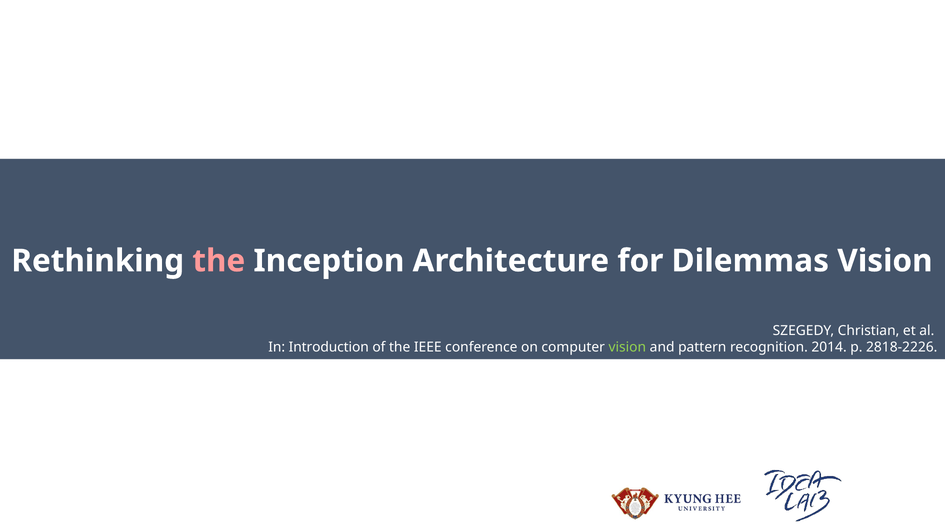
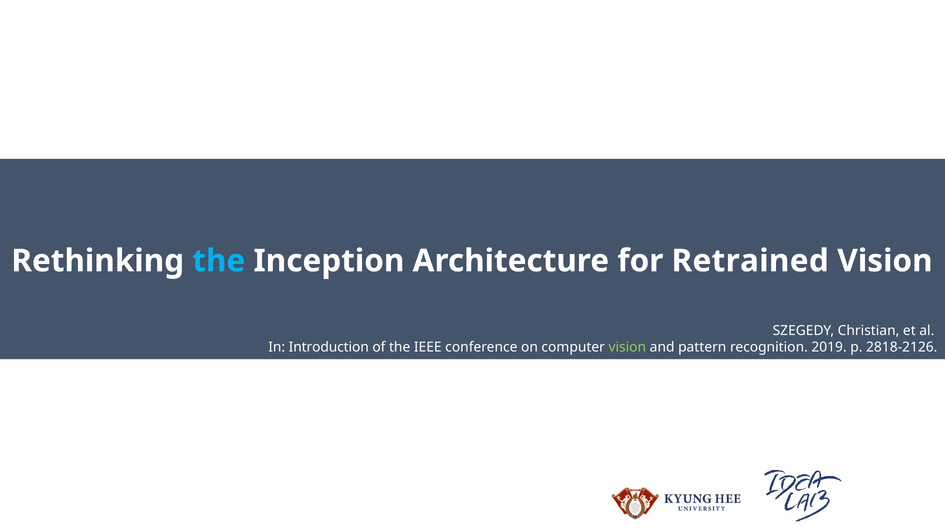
the at (219, 261) colour: pink -> light blue
Dilemmas: Dilemmas -> Retrained
2014: 2014 -> 2019
2818-2226: 2818-2226 -> 2818-2126
